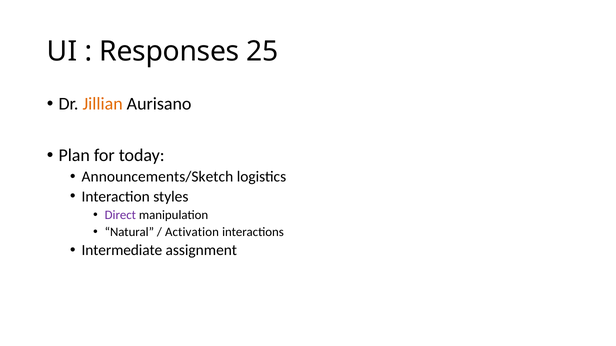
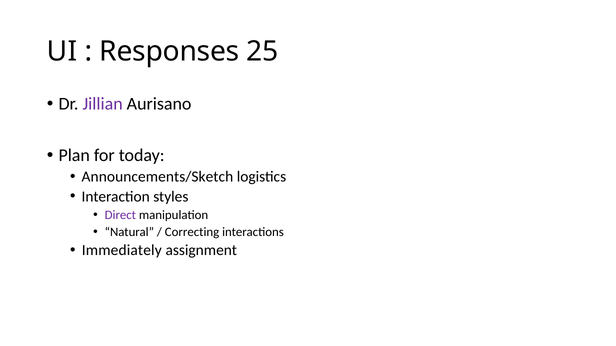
Jillian colour: orange -> purple
Activation: Activation -> Correcting
Intermediate: Intermediate -> Immediately
